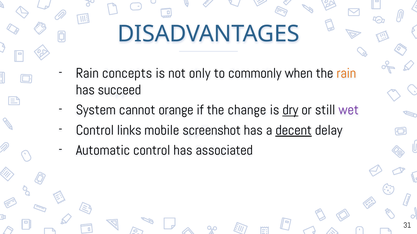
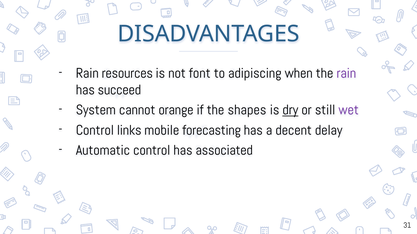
concepts: concepts -> resources
only: only -> font
commonly: commonly -> adipiscing
rain at (346, 74) colour: orange -> purple
change: change -> shapes
screenshot: screenshot -> forecasting
decent underline: present -> none
